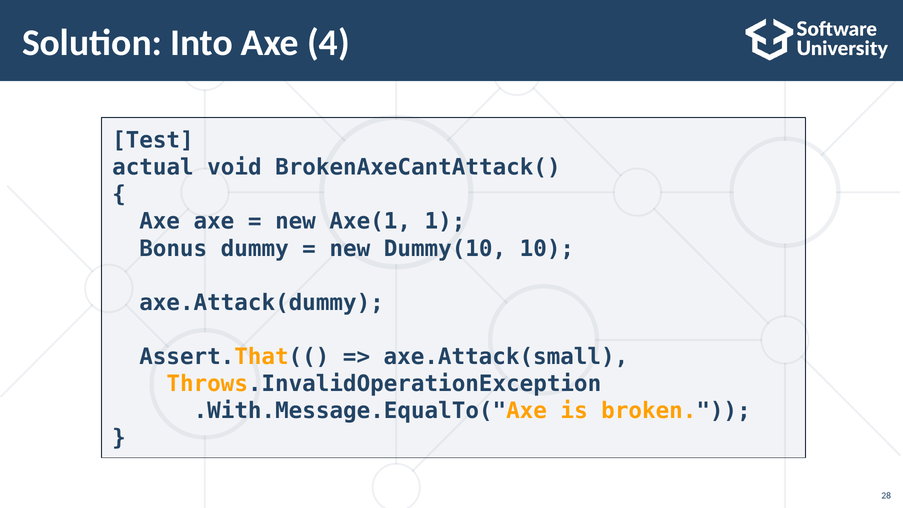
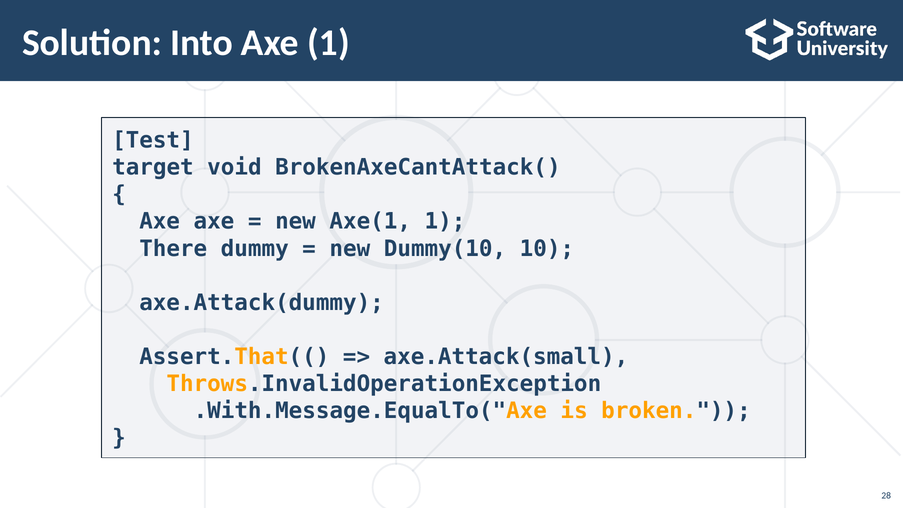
Axe 4: 4 -> 1
actual: actual -> target
Bonus: Bonus -> There
